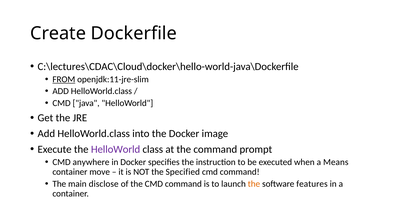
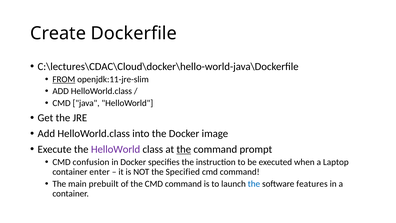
the at (184, 149) underline: none -> present
anywhere: anywhere -> confusion
Means: Means -> Laptop
move: move -> enter
disclose: disclose -> prebuilt
the at (254, 184) colour: orange -> blue
